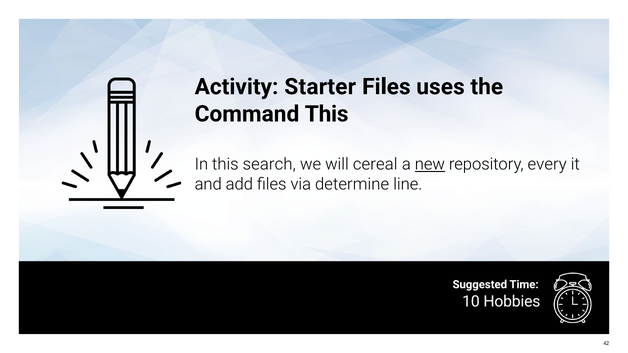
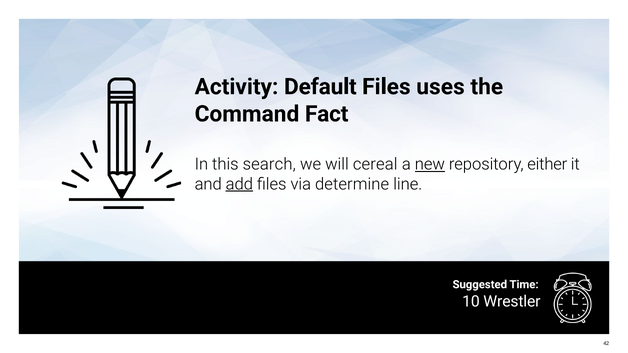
Starter: Starter -> Default
Command This: This -> Fact
every: every -> either
add underline: none -> present
Hobbies: Hobbies -> Wrestler
